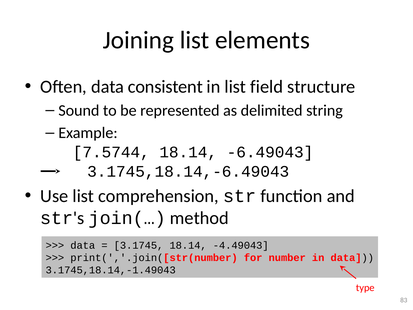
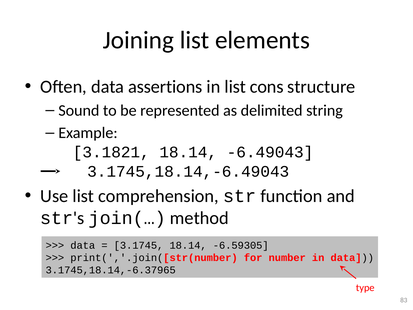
consistent: consistent -> assertions
field: field -> cons
7.5744: 7.5744 -> 3.1821
-4.49043: -4.49043 -> -6.59305
3.1745,18.14,-1.49043: 3.1745,18.14,-1.49043 -> 3.1745,18.14,-6.37965
